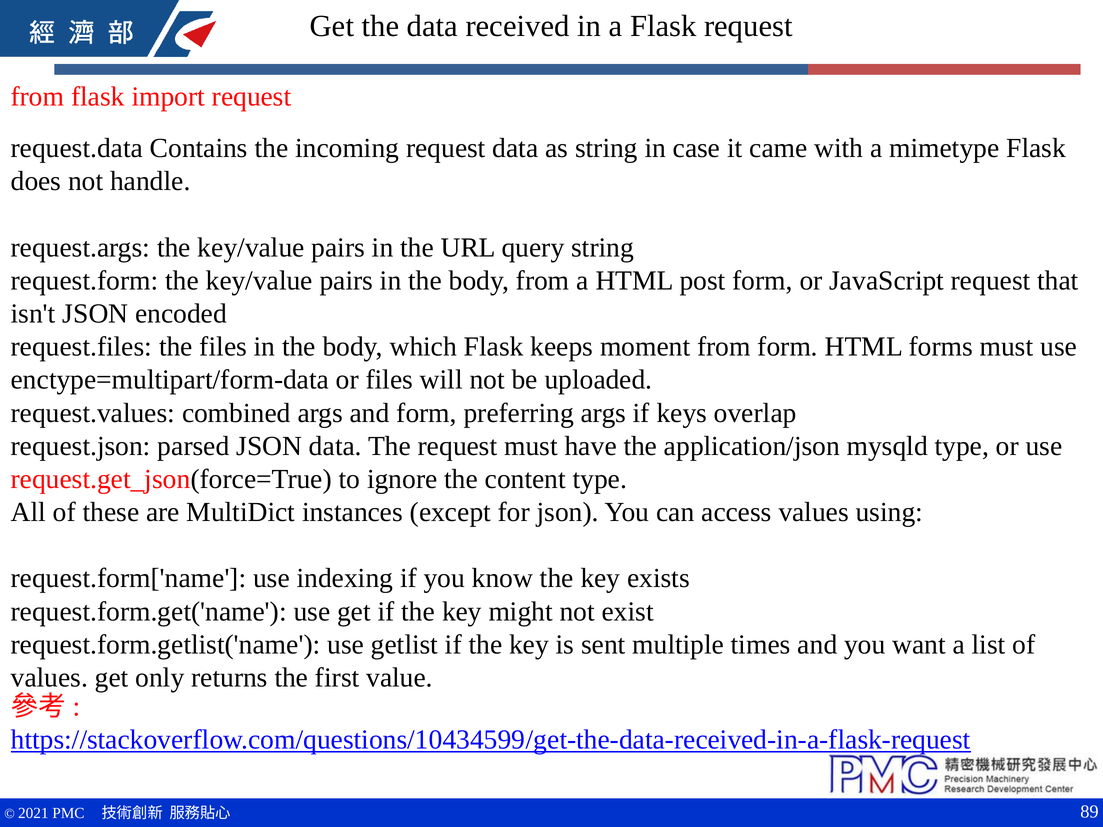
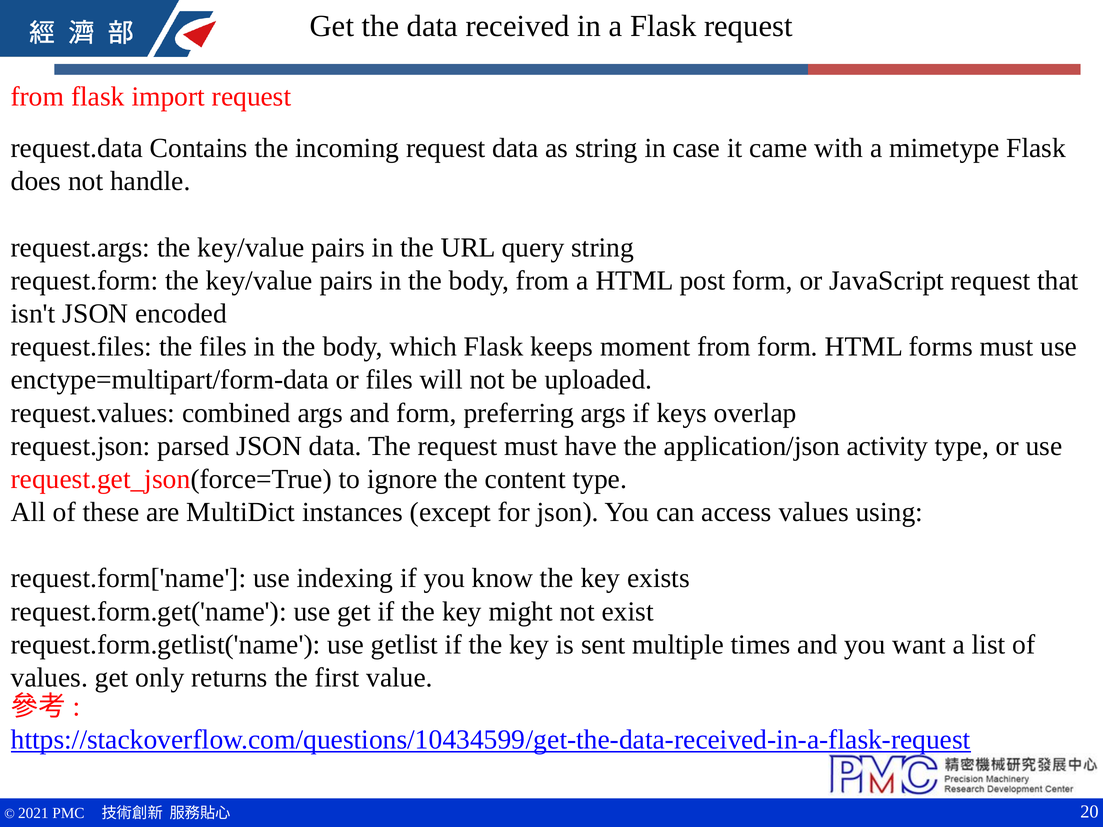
mysqld: mysqld -> activity
89: 89 -> 20
